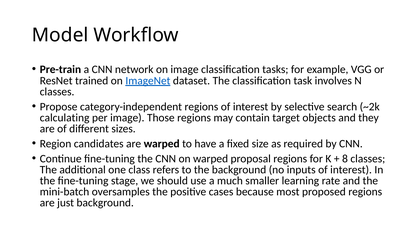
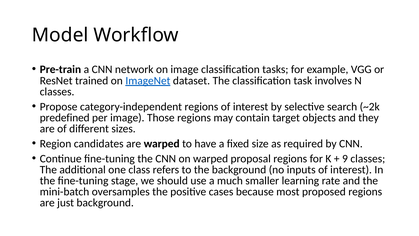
calculating: calculating -> predefined
8: 8 -> 9
